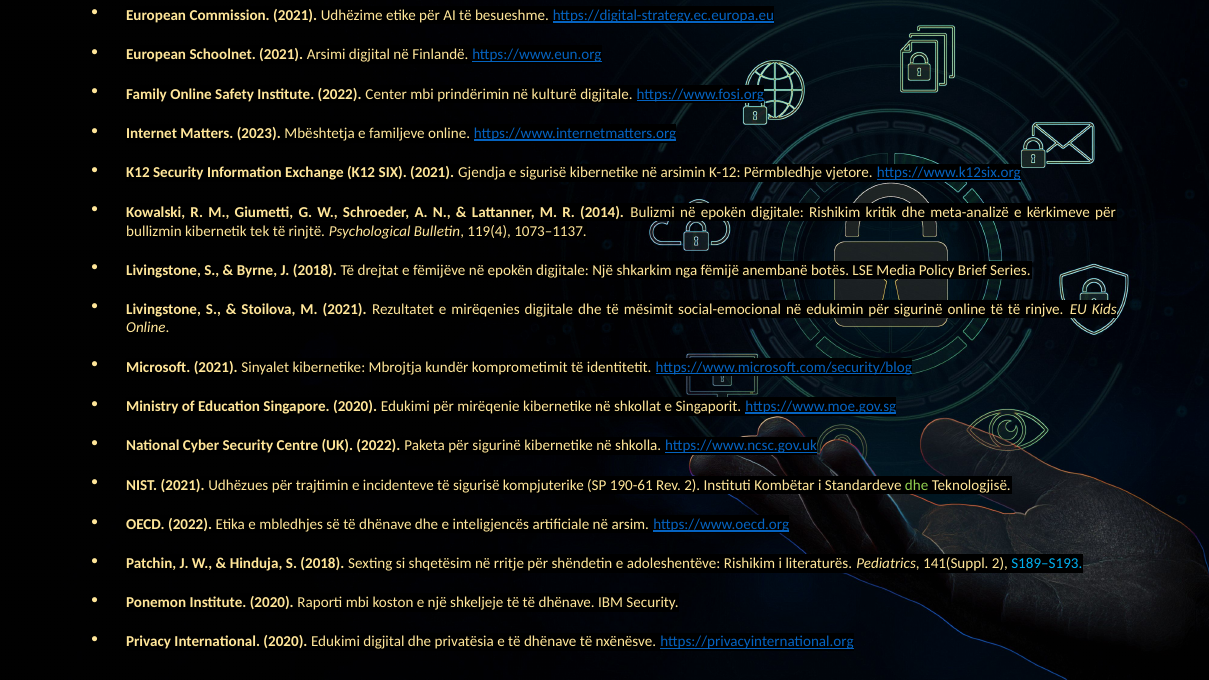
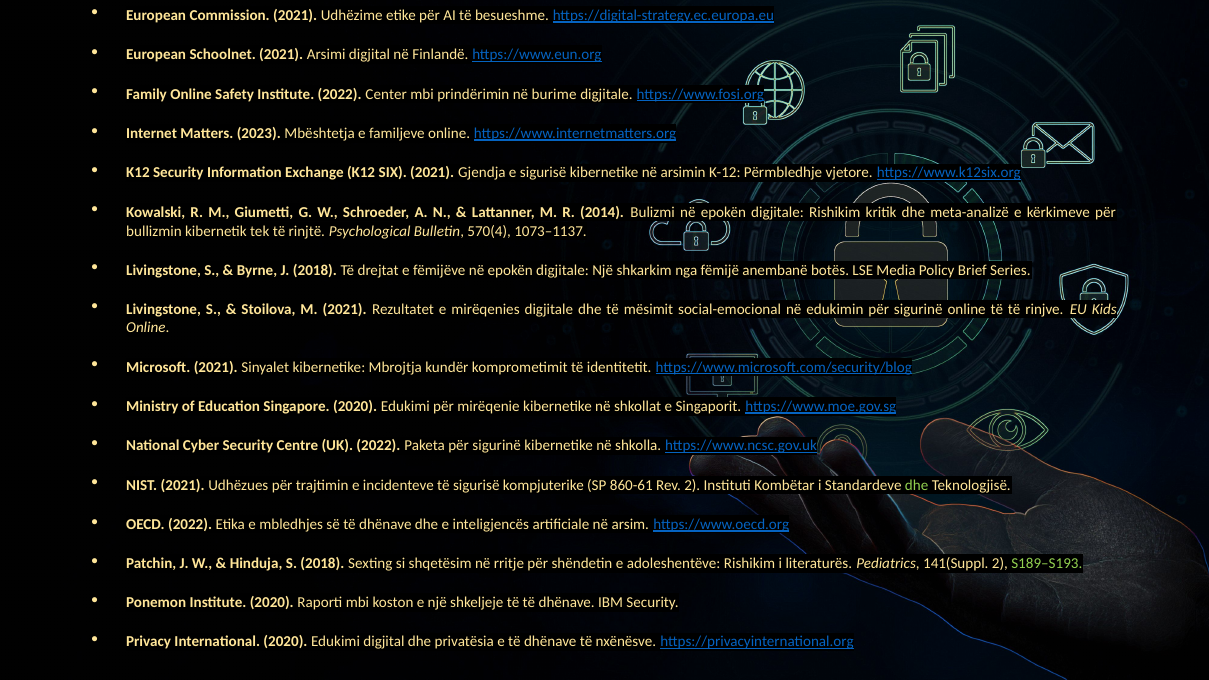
kulturë: kulturë -> burime
119(4: 119(4 -> 570(4
190-61: 190-61 -> 860-61
S189–S193 colour: light blue -> light green
